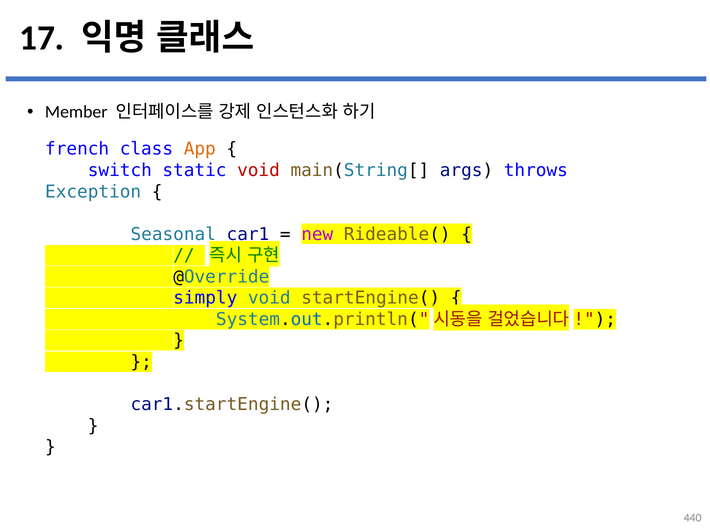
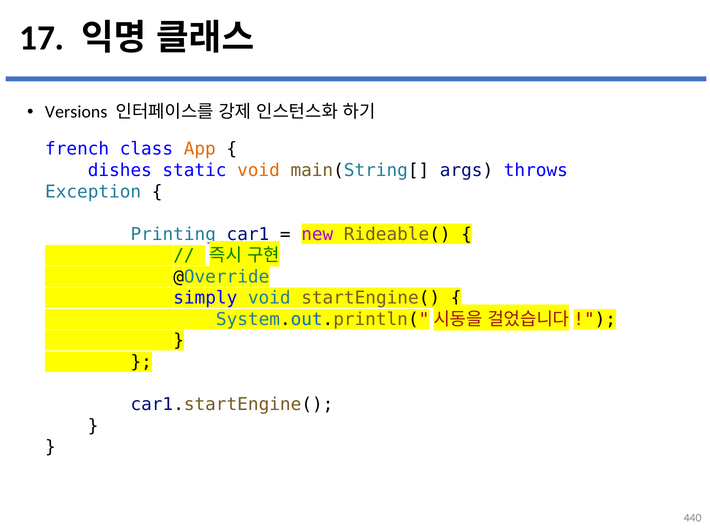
Member: Member -> Versions
switch: switch -> dishes
void at (258, 171) colour: red -> orange
Seasonal: Seasonal -> Printing
